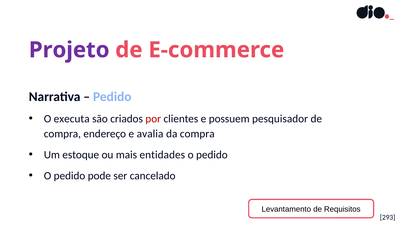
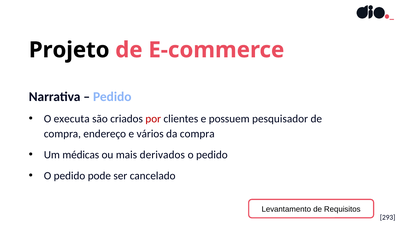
Projeto colour: purple -> black
avalia: avalia -> vários
estoque: estoque -> médicas
entidades: entidades -> derivados
